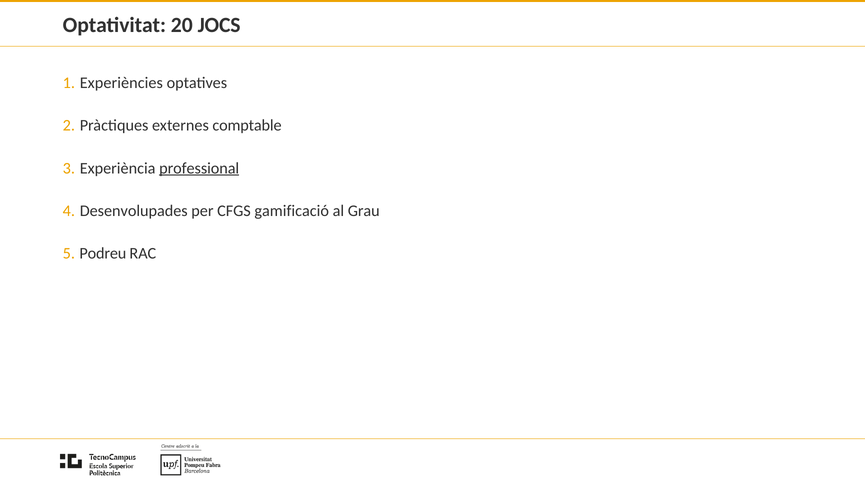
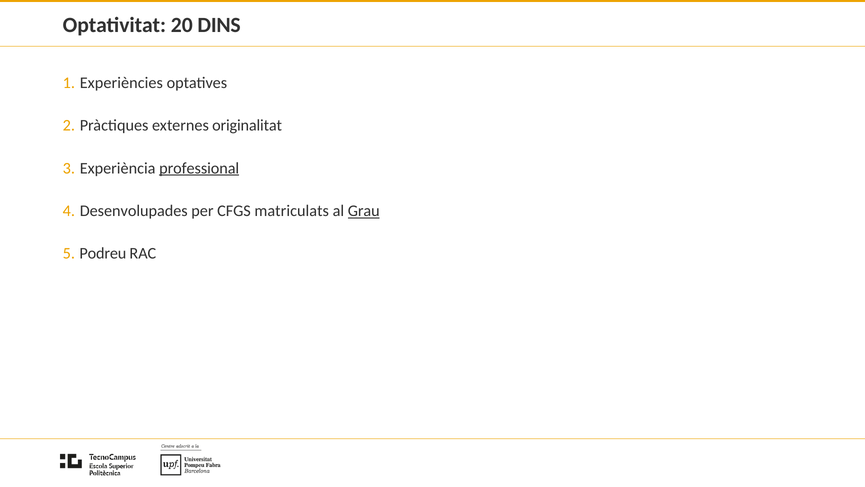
JOCS: JOCS -> DINS
comptable: comptable -> originalitat
gamificació: gamificació -> matriculats
Grau underline: none -> present
